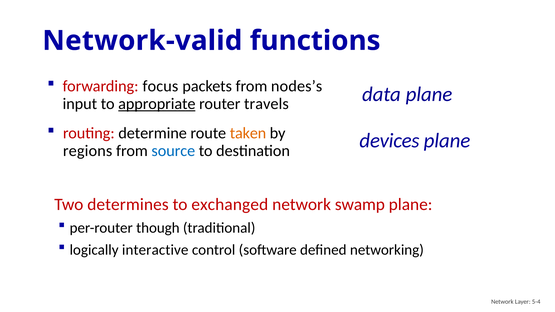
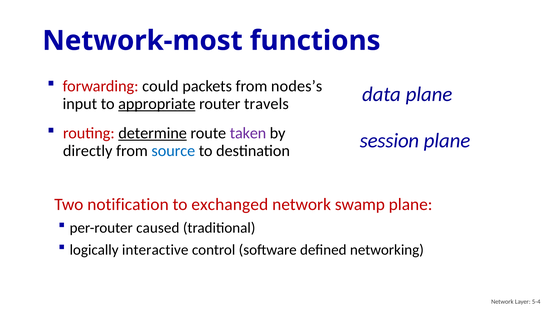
Network-valid: Network-valid -> Network-most
focus: focus -> could
determine underline: none -> present
taken colour: orange -> purple
devices: devices -> session
regions: regions -> directly
determines: determines -> notification
though: though -> caused
